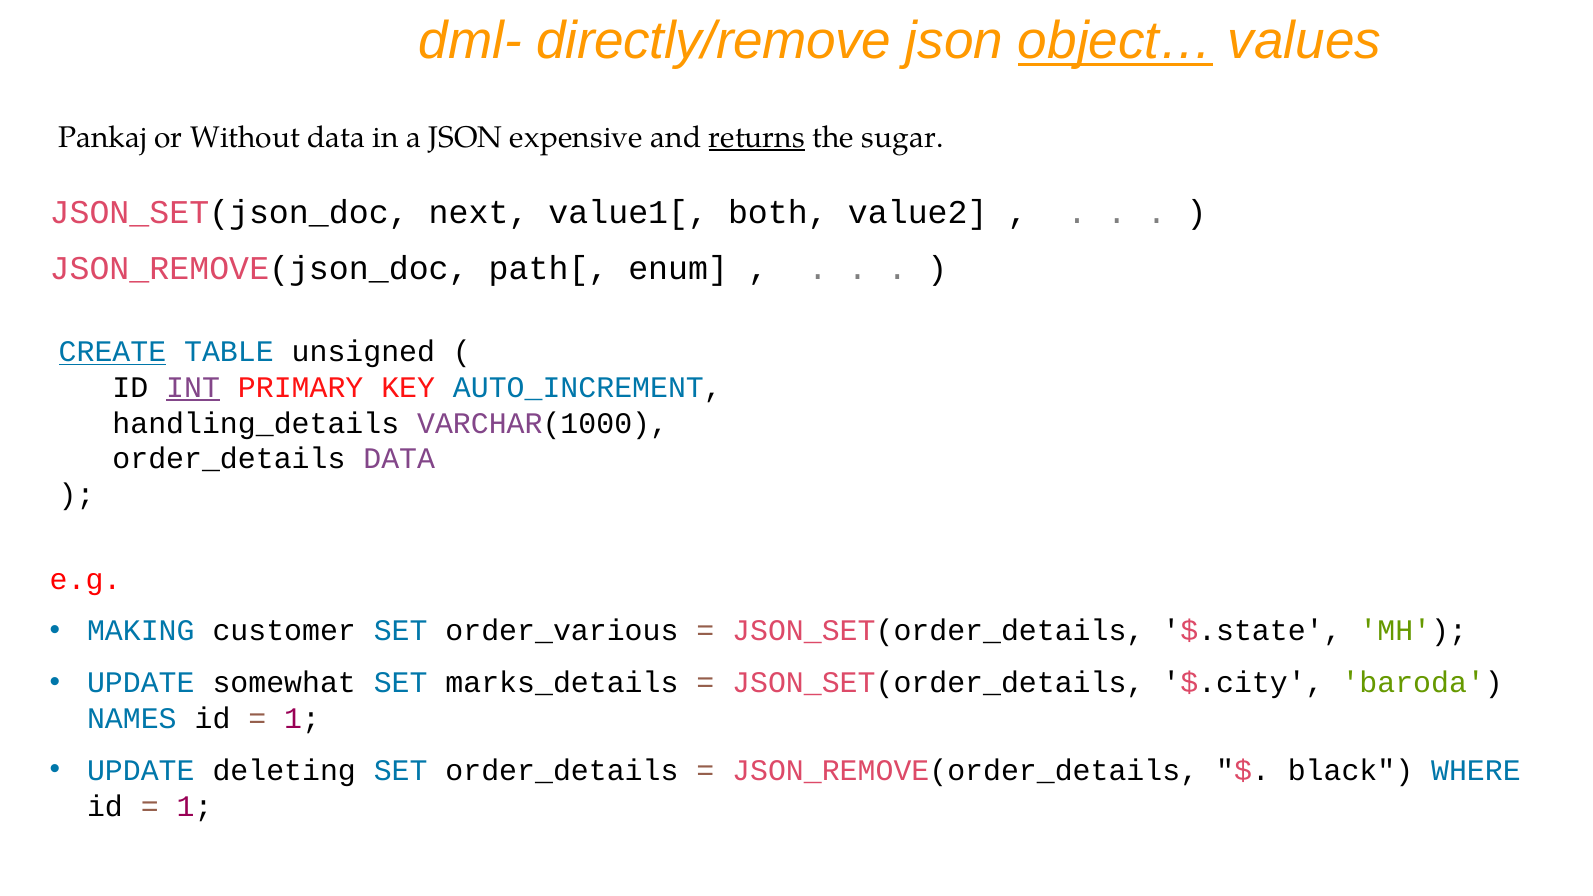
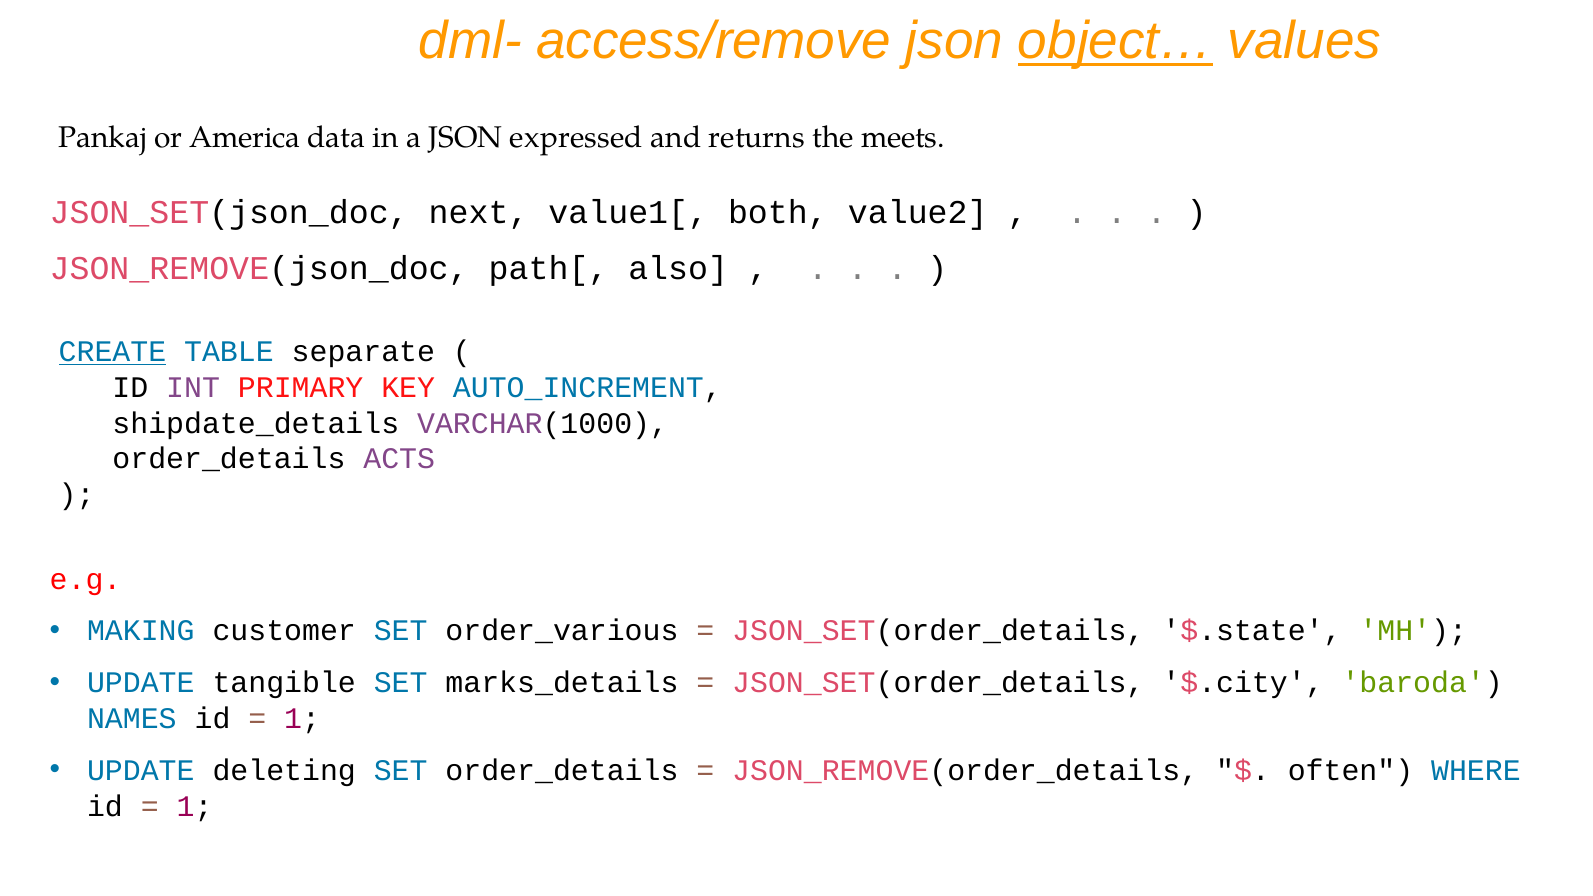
directly/remove: directly/remove -> access/remove
Without: Without -> America
expensive: expensive -> expressed
returns underline: present -> none
sugar: sugar -> meets
enum: enum -> also
unsigned: unsigned -> separate
INT underline: present -> none
handling_details: handling_details -> shipdate_details
order_details DATA: DATA -> ACTS
somewhat: somewhat -> tangible
black: black -> often
